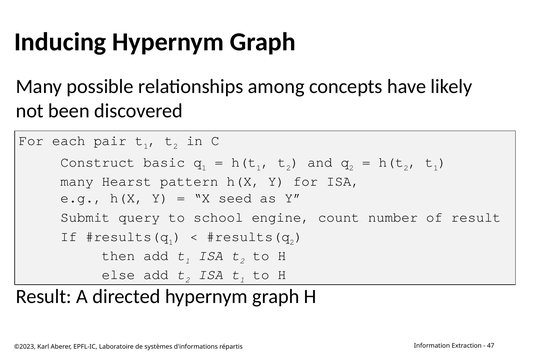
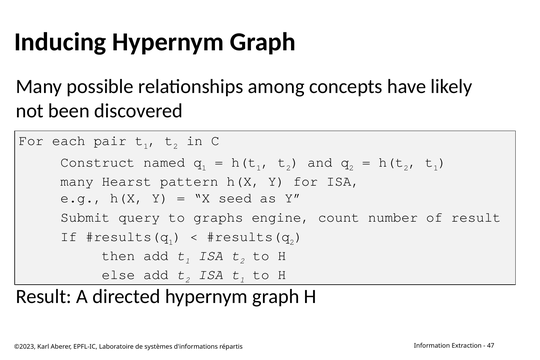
basic: basic -> named
school: school -> graphs
